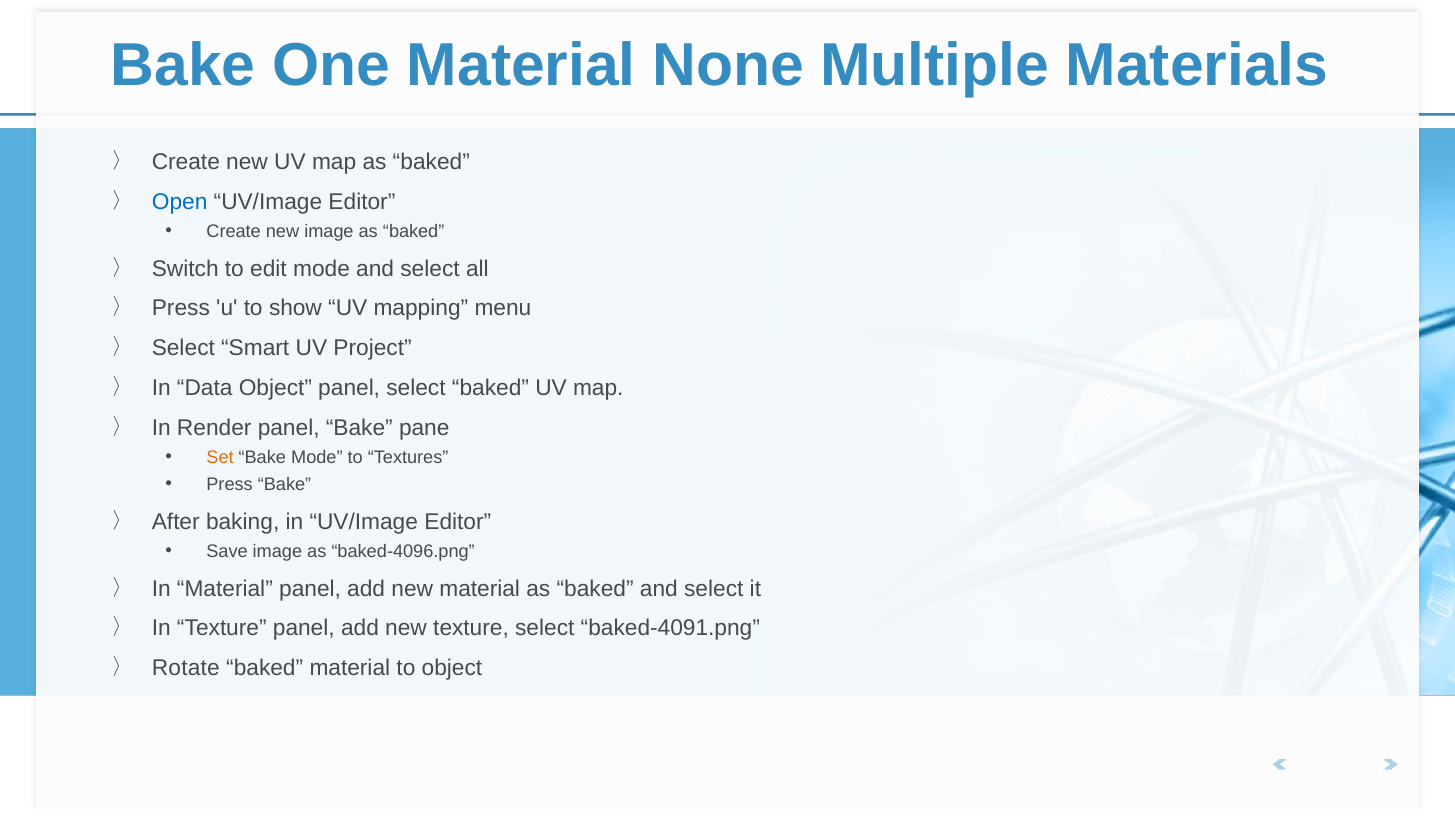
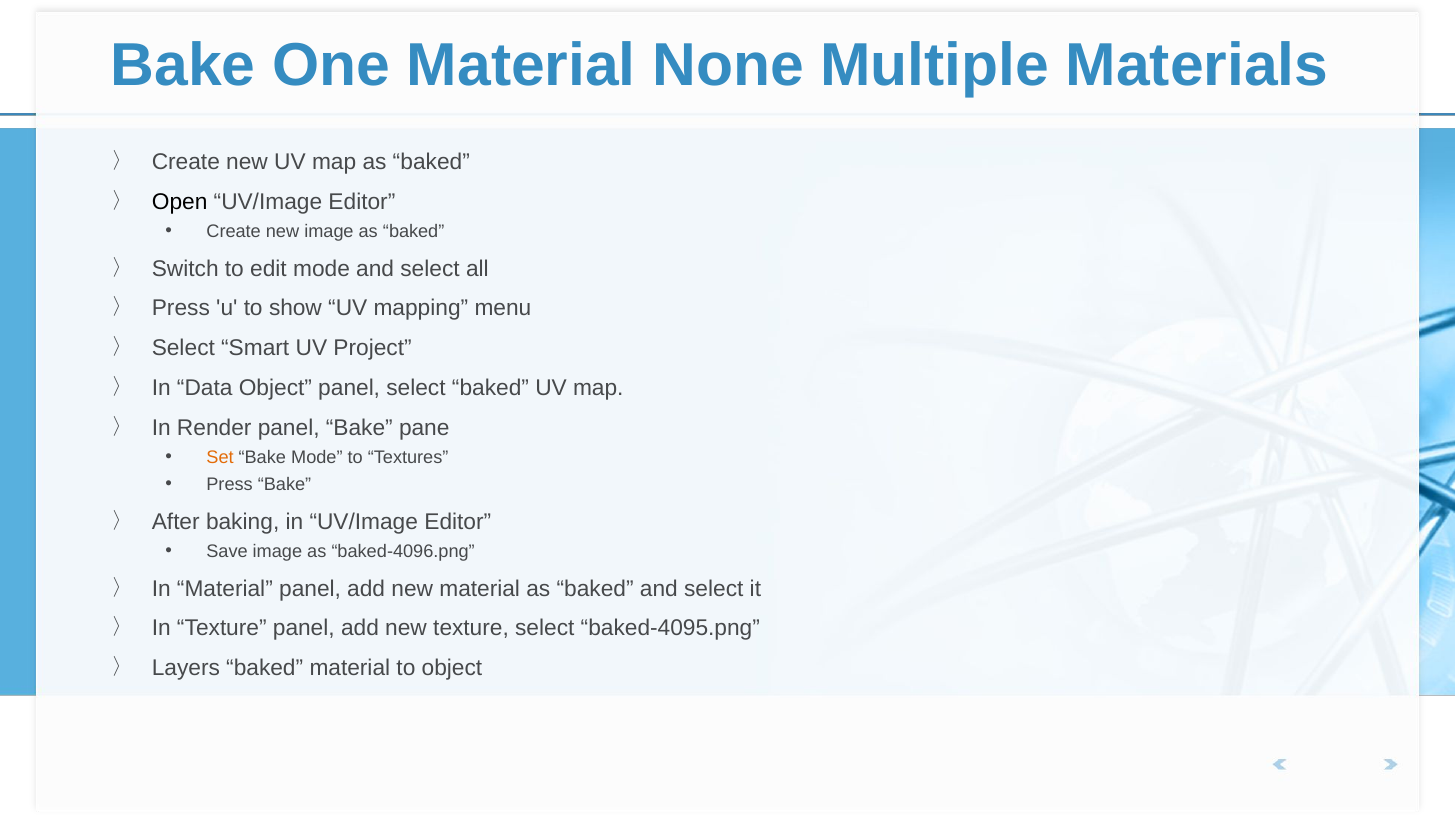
Open colour: blue -> black
baked-4091.png: baked-4091.png -> baked-4095.png
Rotate: Rotate -> Layers
